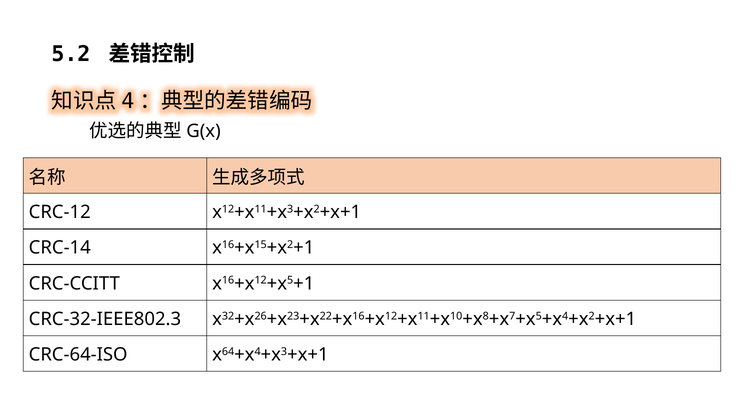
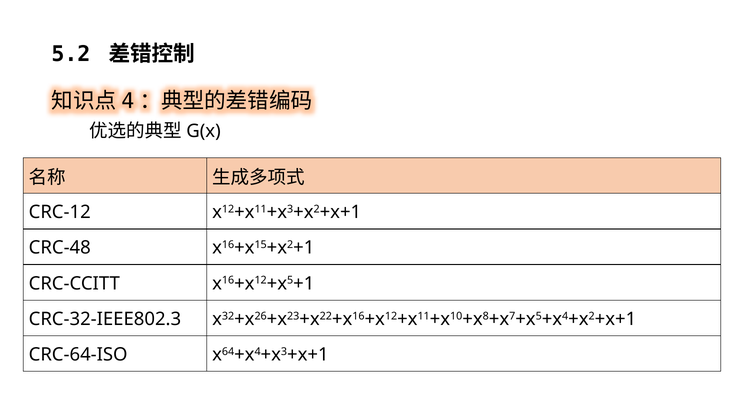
CRC-14: CRC-14 -> CRC-48
